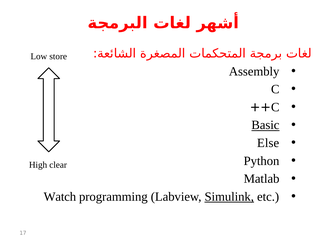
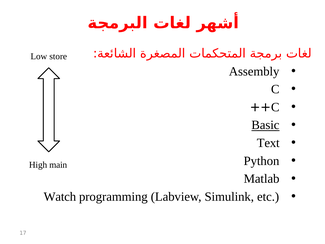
Else: Else -> Text
clear: clear -> main
Simulink underline: present -> none
